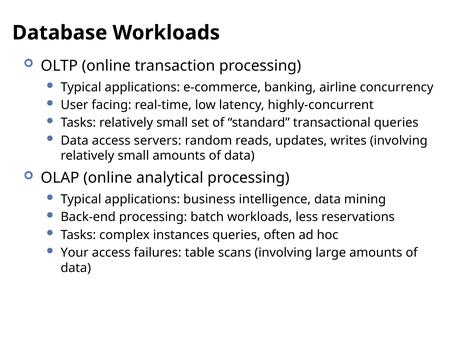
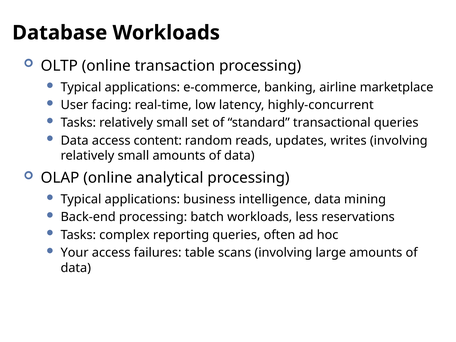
concurrency: concurrency -> marketplace
servers: servers -> content
instances: instances -> reporting
